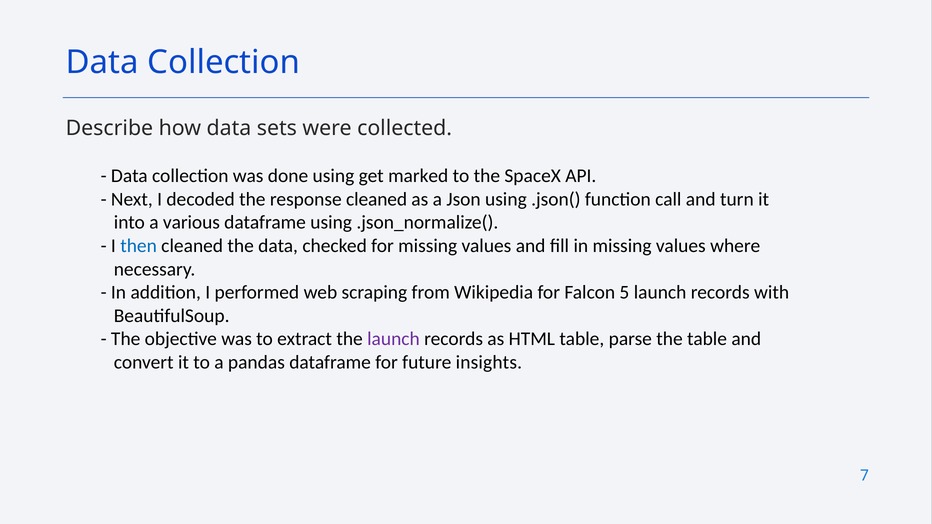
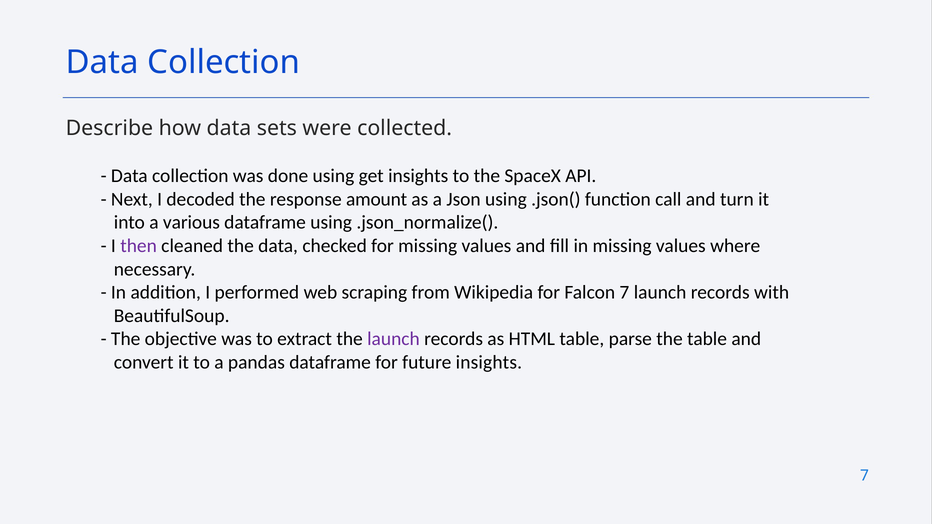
get marked: marked -> insights
response cleaned: cleaned -> amount
then colour: blue -> purple
Falcon 5: 5 -> 7
